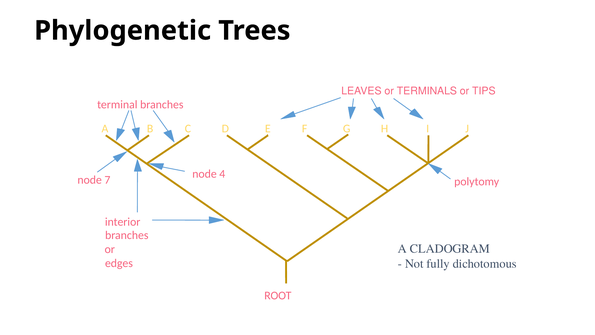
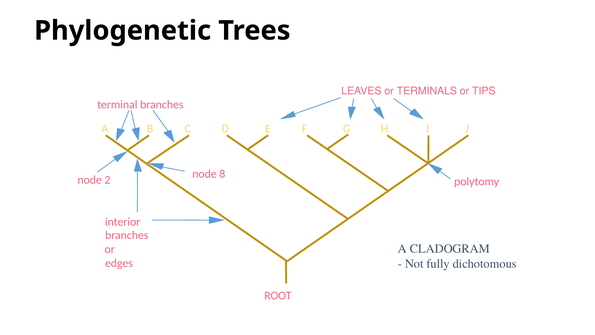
4: 4 -> 8
7: 7 -> 2
